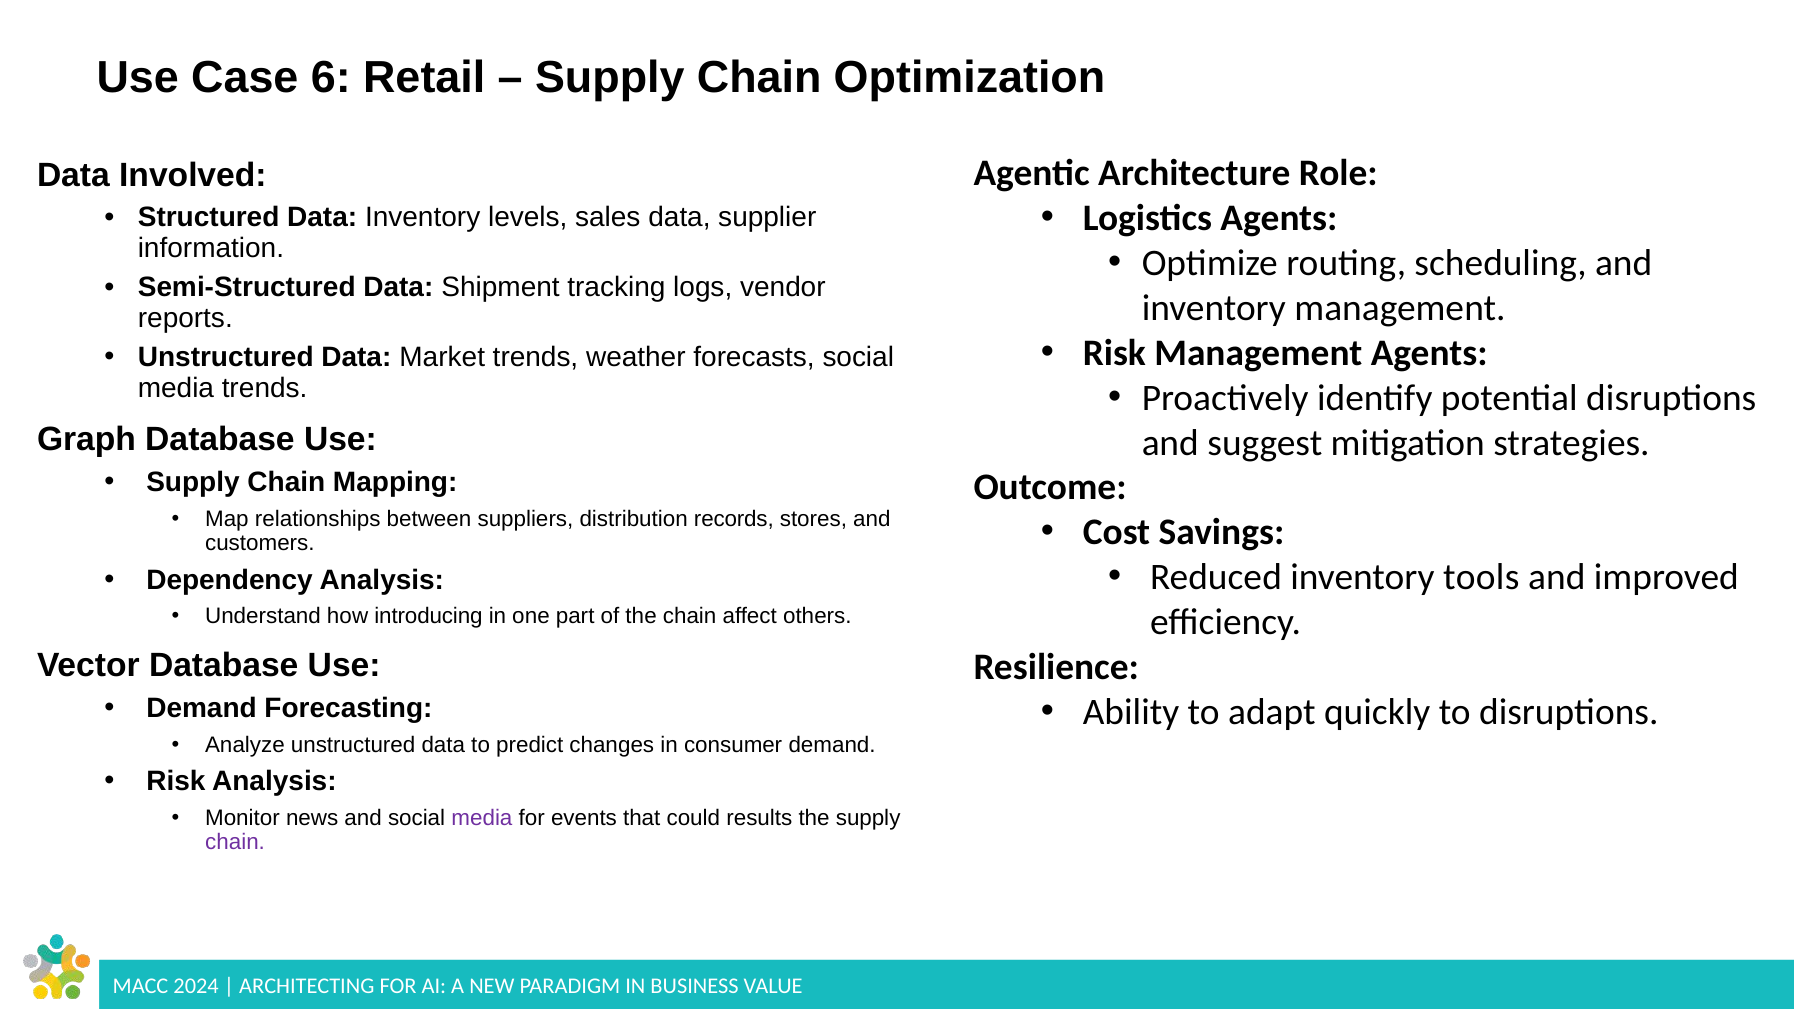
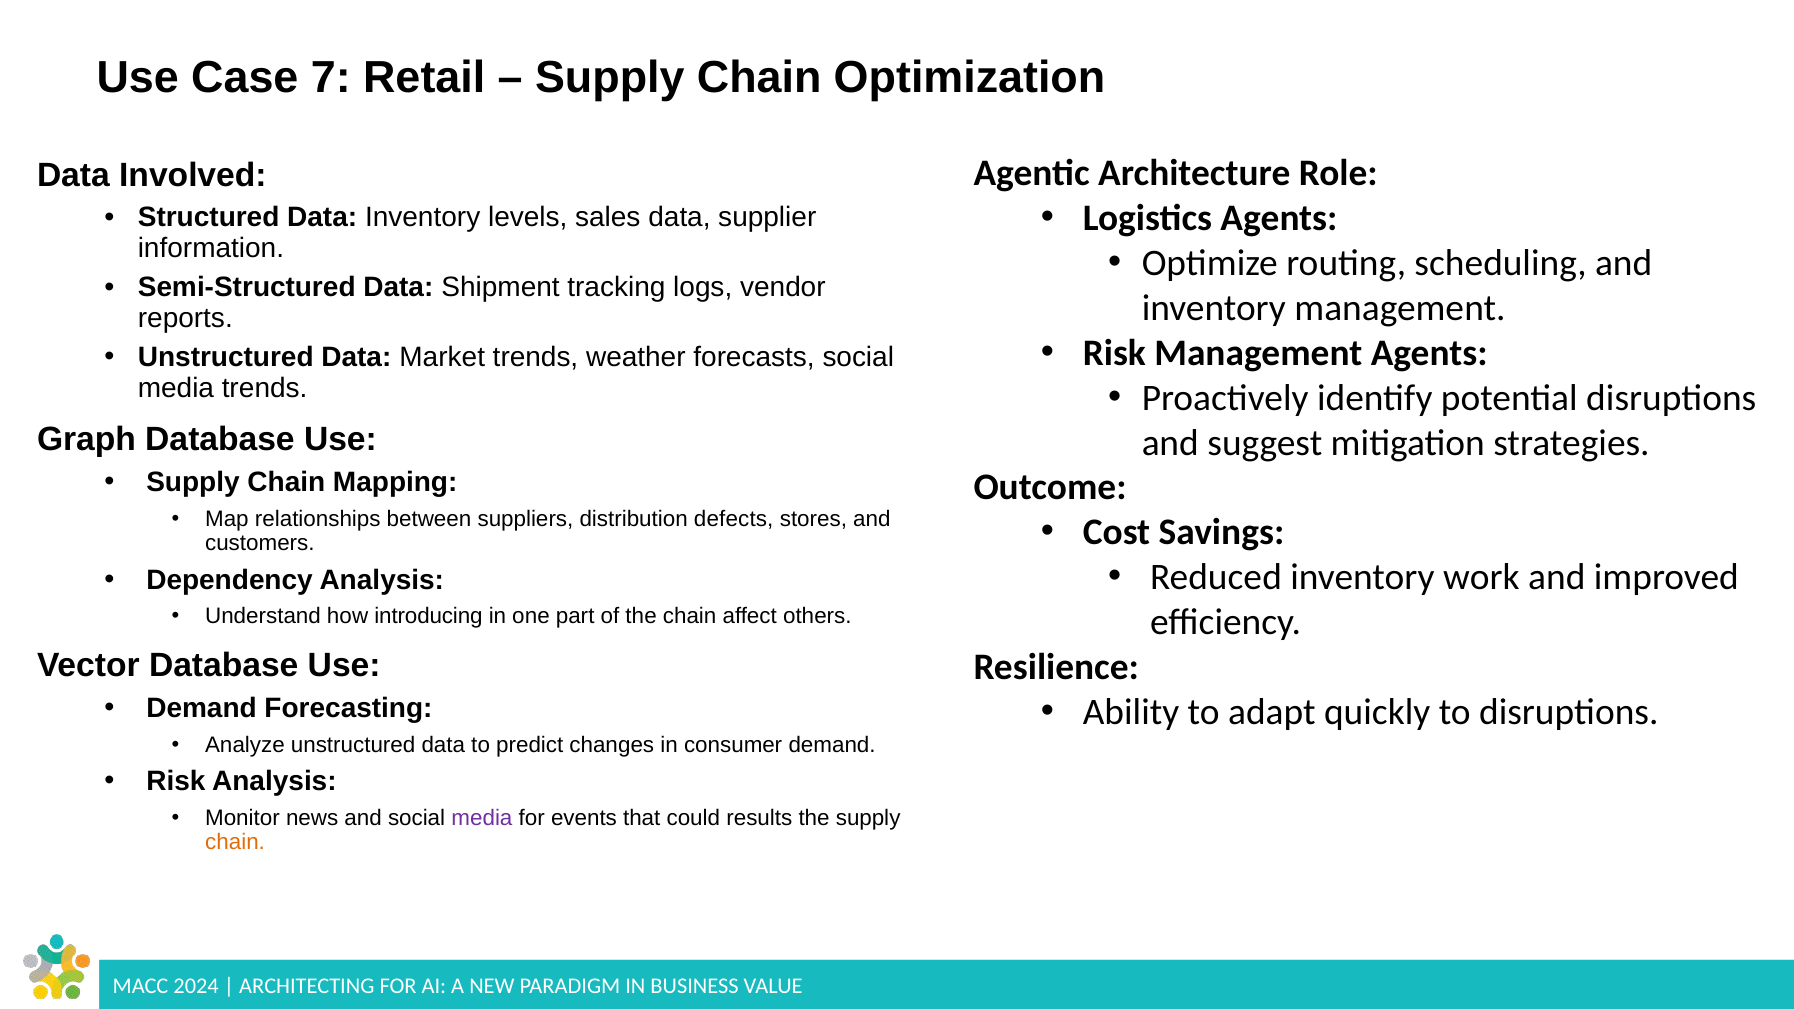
6: 6 -> 7
records: records -> defects
tools: tools -> work
chain at (235, 842) colour: purple -> orange
